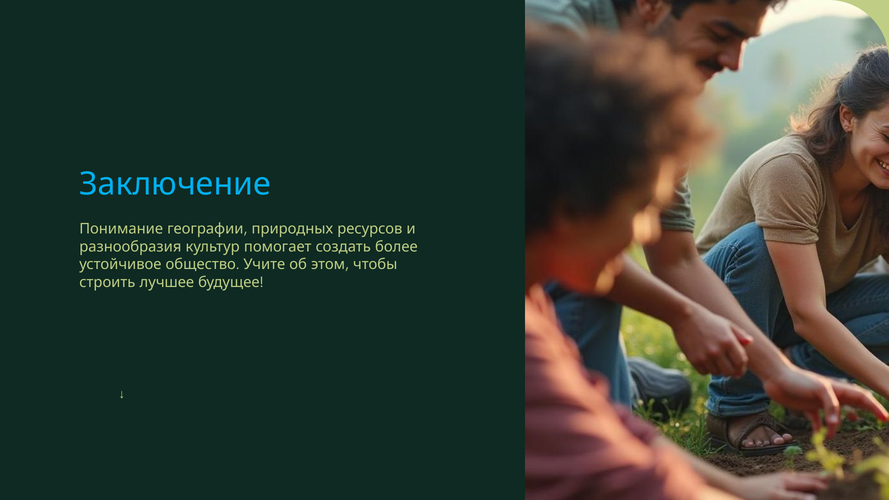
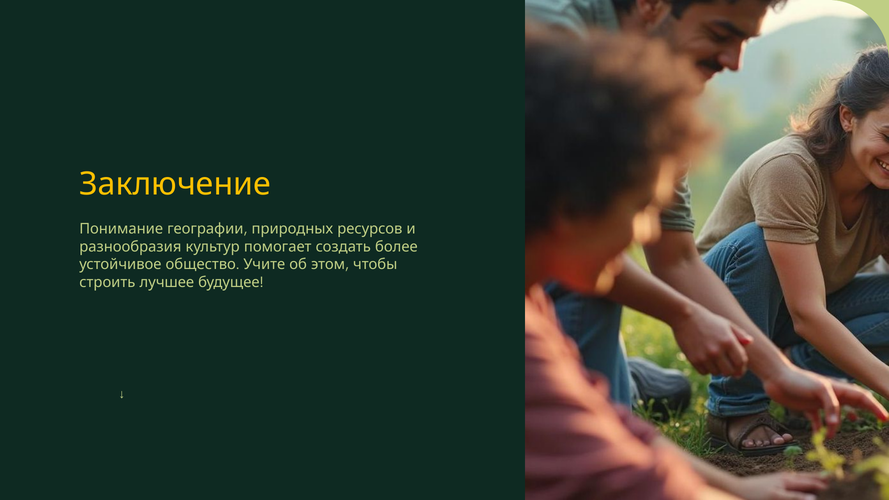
Заключение colour: light blue -> yellow
